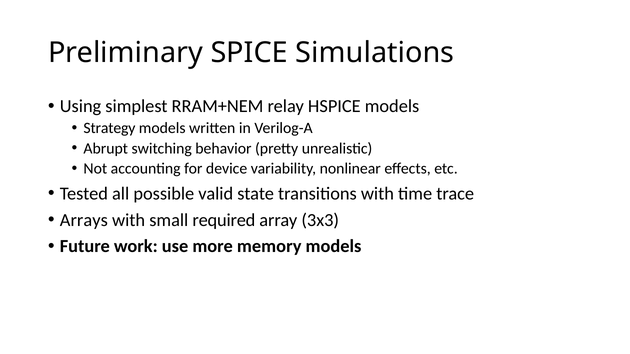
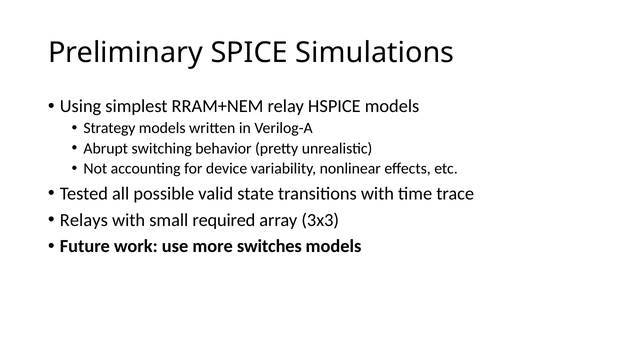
Arrays: Arrays -> Relays
memory: memory -> switches
